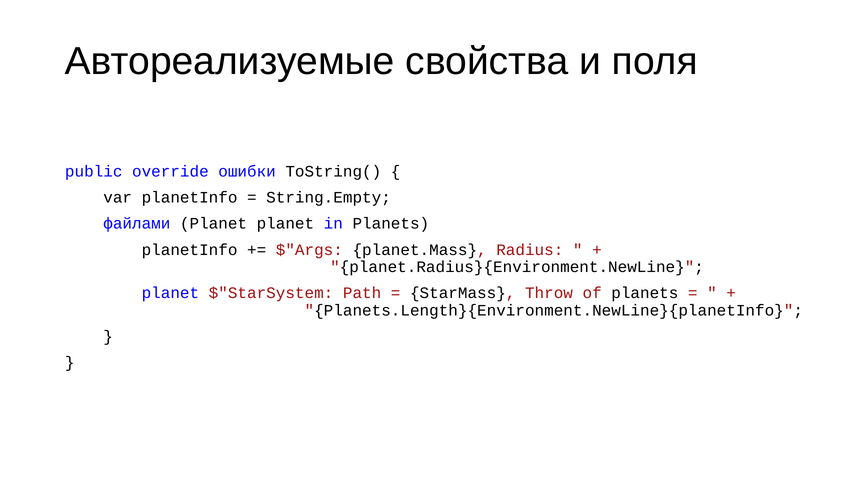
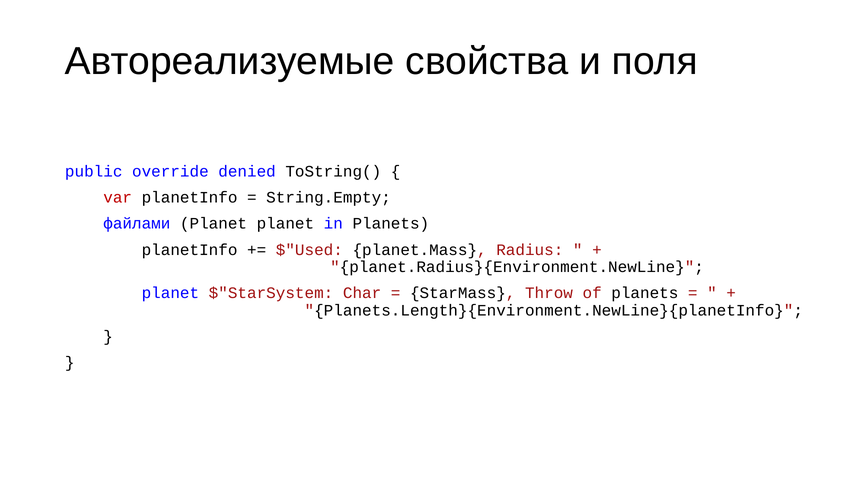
ошибки: ошибки -> denied
var colour: black -> red
$"Args: $"Args -> $"Used
Path: Path -> Char
